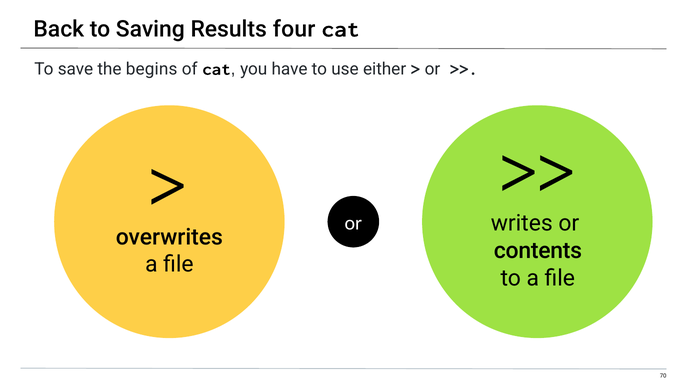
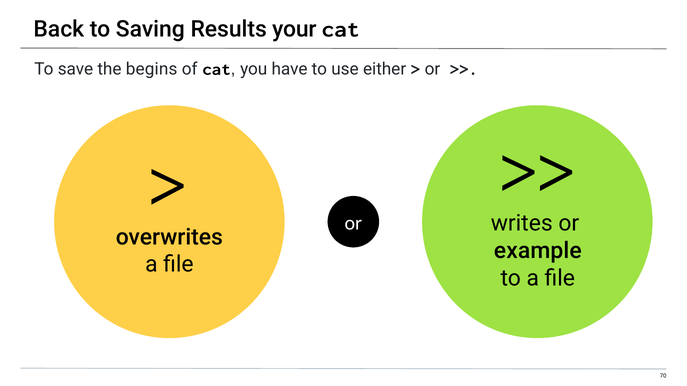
four: four -> your
contents: contents -> example
